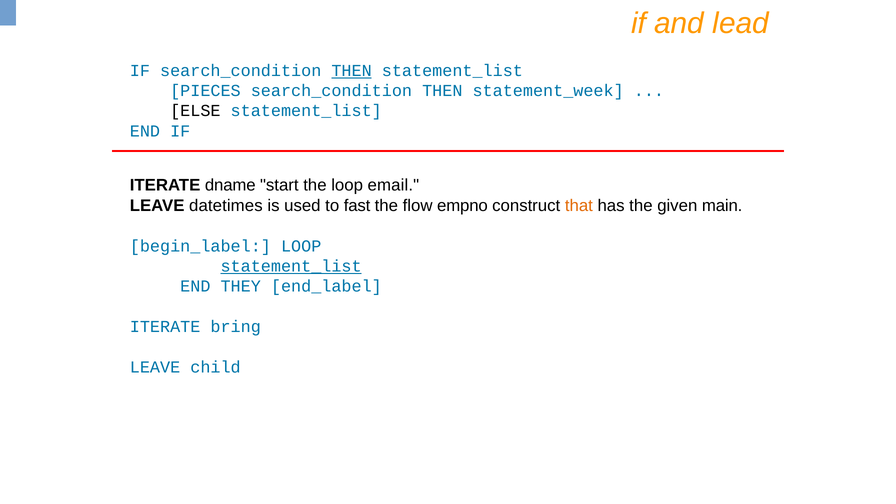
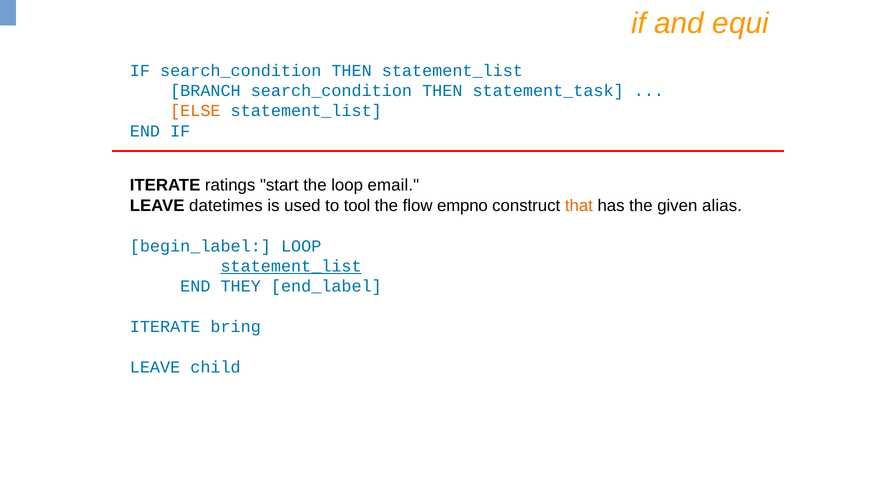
lead: lead -> equi
THEN at (352, 71) underline: present -> none
PIECES: PIECES -> BRANCH
statement_week: statement_week -> statement_task
ELSE colour: black -> orange
dname: dname -> ratings
fast: fast -> tool
main: main -> alias
